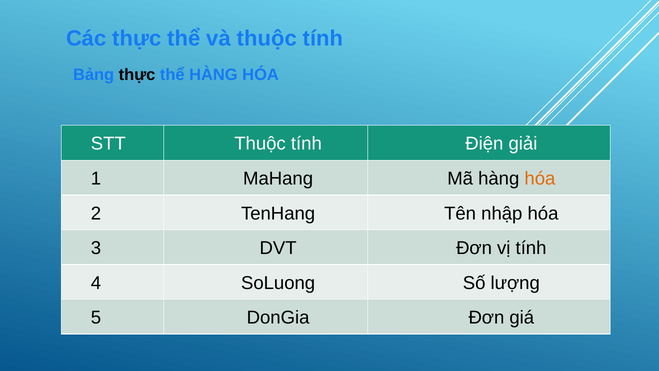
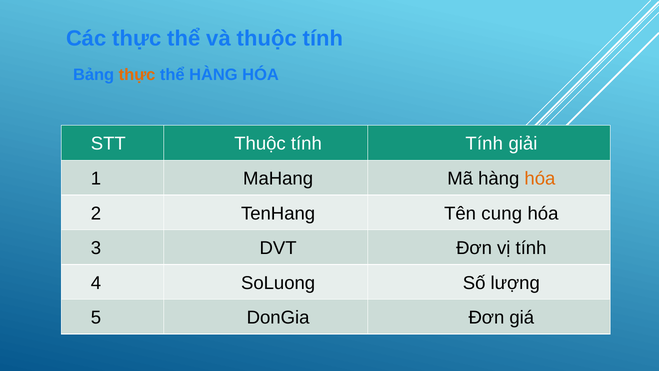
thực at (137, 75) colour: black -> orange
tính Điện: Điện -> Tính
nhập: nhập -> cung
